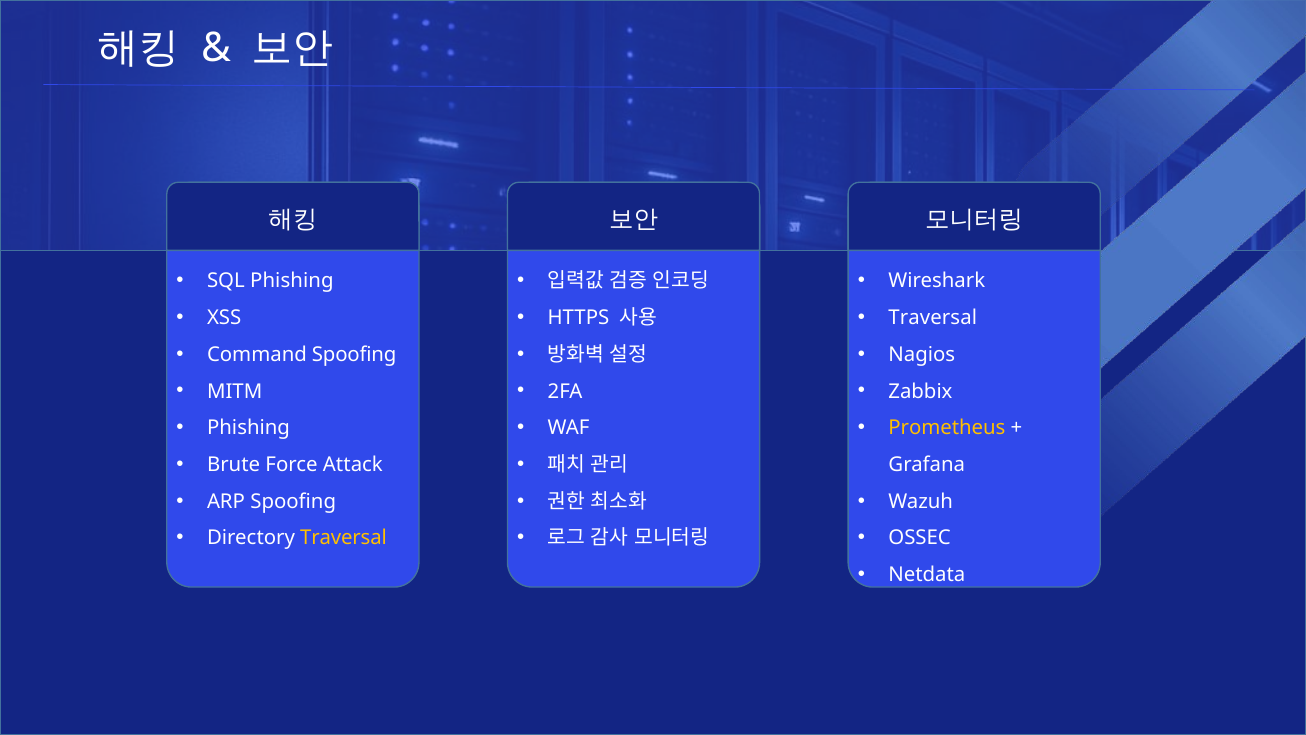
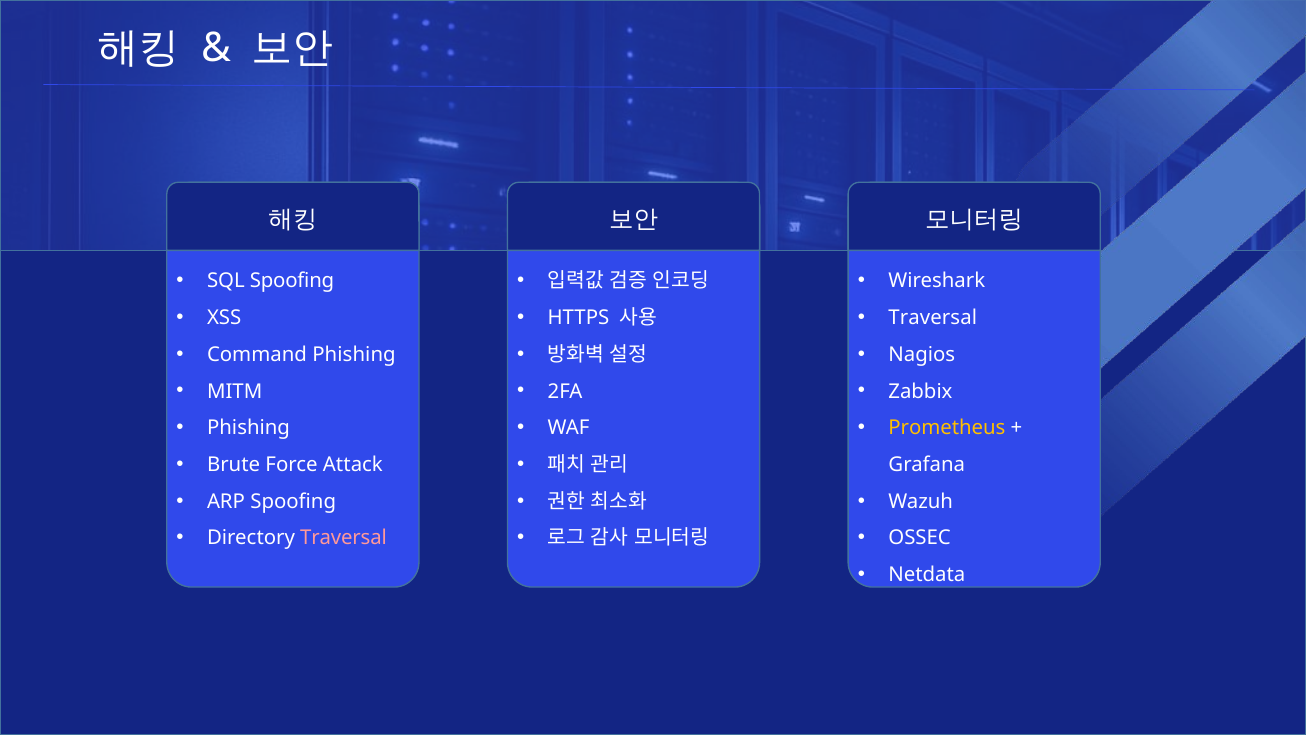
SQL Phishing: Phishing -> Spoofing
Command Spoofing: Spoofing -> Phishing
Traversal at (344, 538) colour: yellow -> pink
